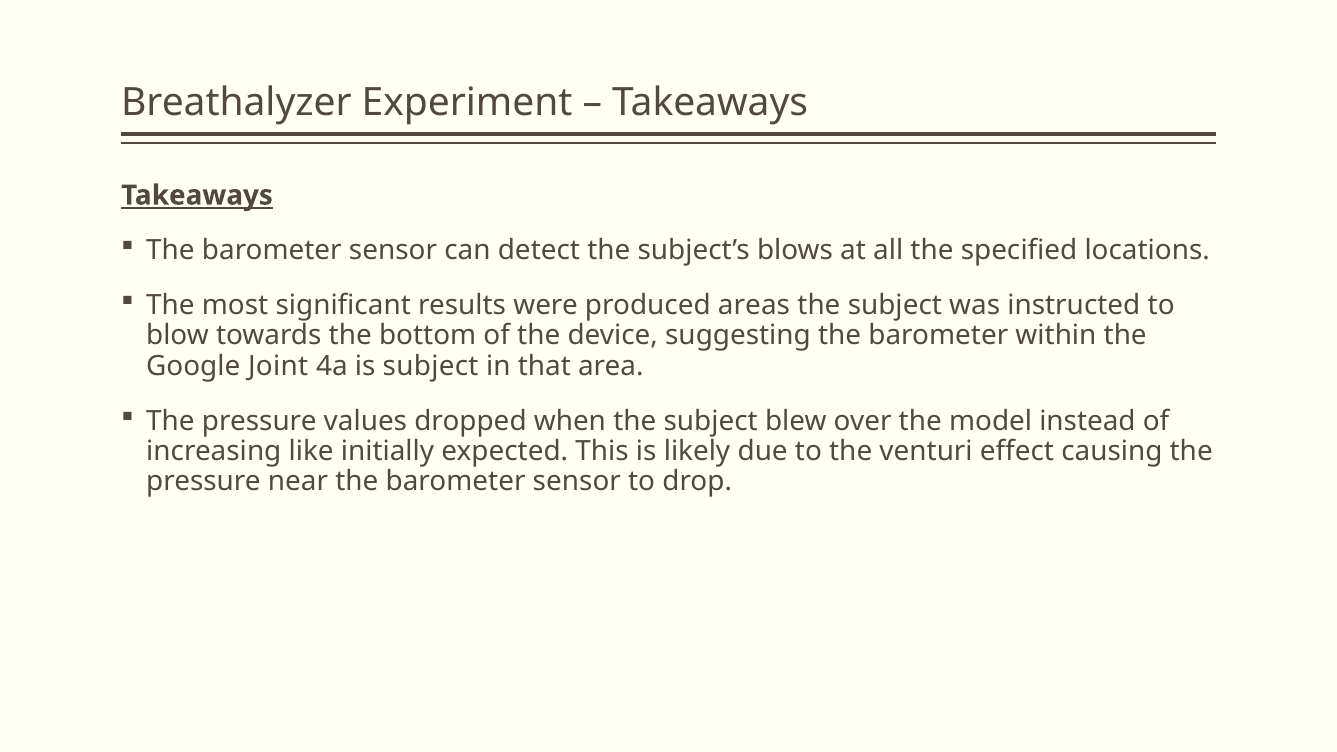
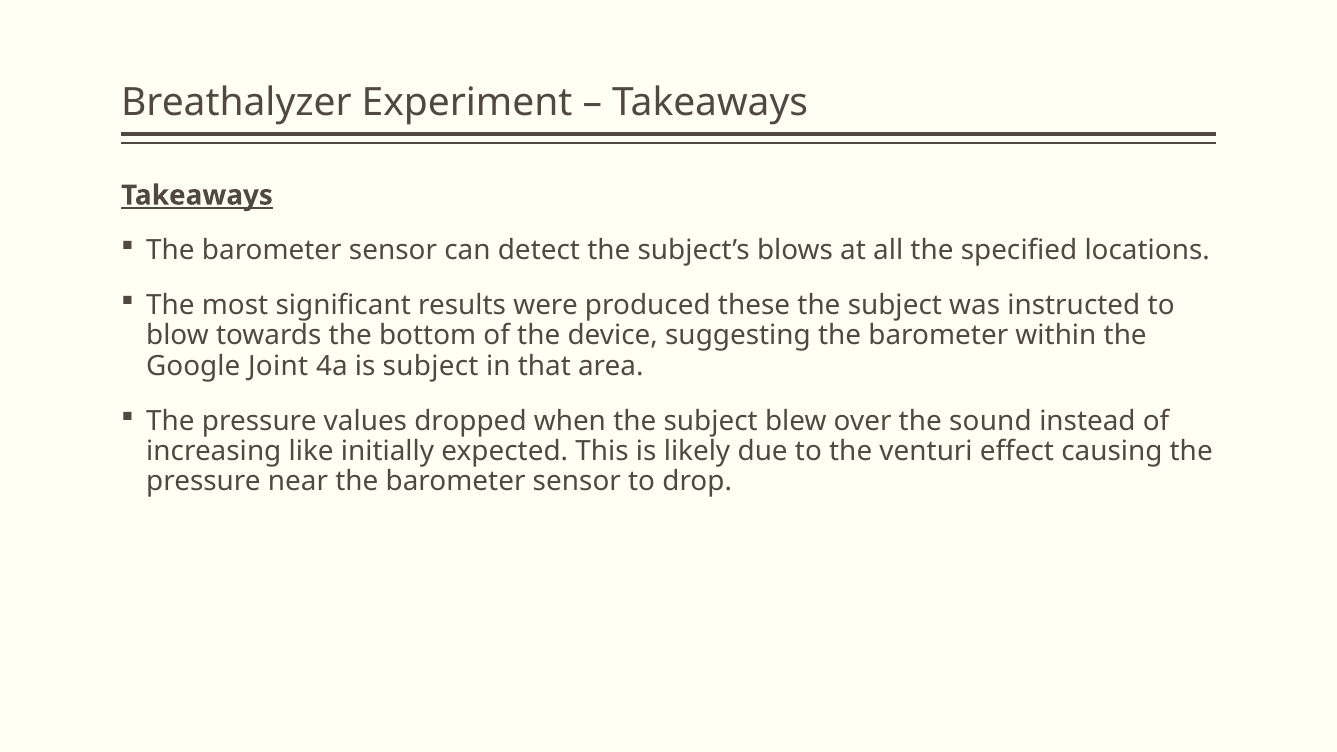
areas: areas -> these
model: model -> sound
